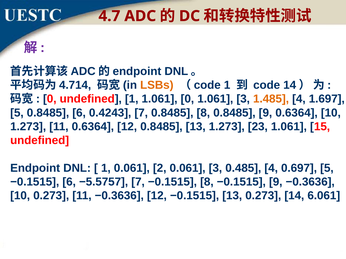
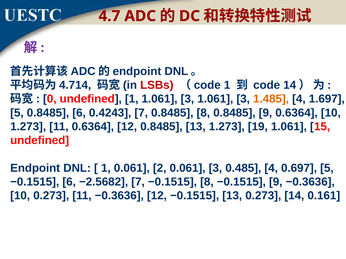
LSBs colour: orange -> red
1 1.061 0: 0 -> 3
23: 23 -> 19
−5.5757: −5.5757 -> −2.5682
6.061: 6.061 -> 0.161
